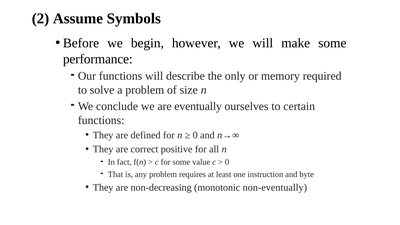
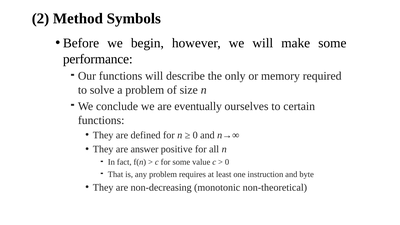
Assume: Assume -> Method
correct: correct -> answer
non-eventually: non-eventually -> non-theoretical
